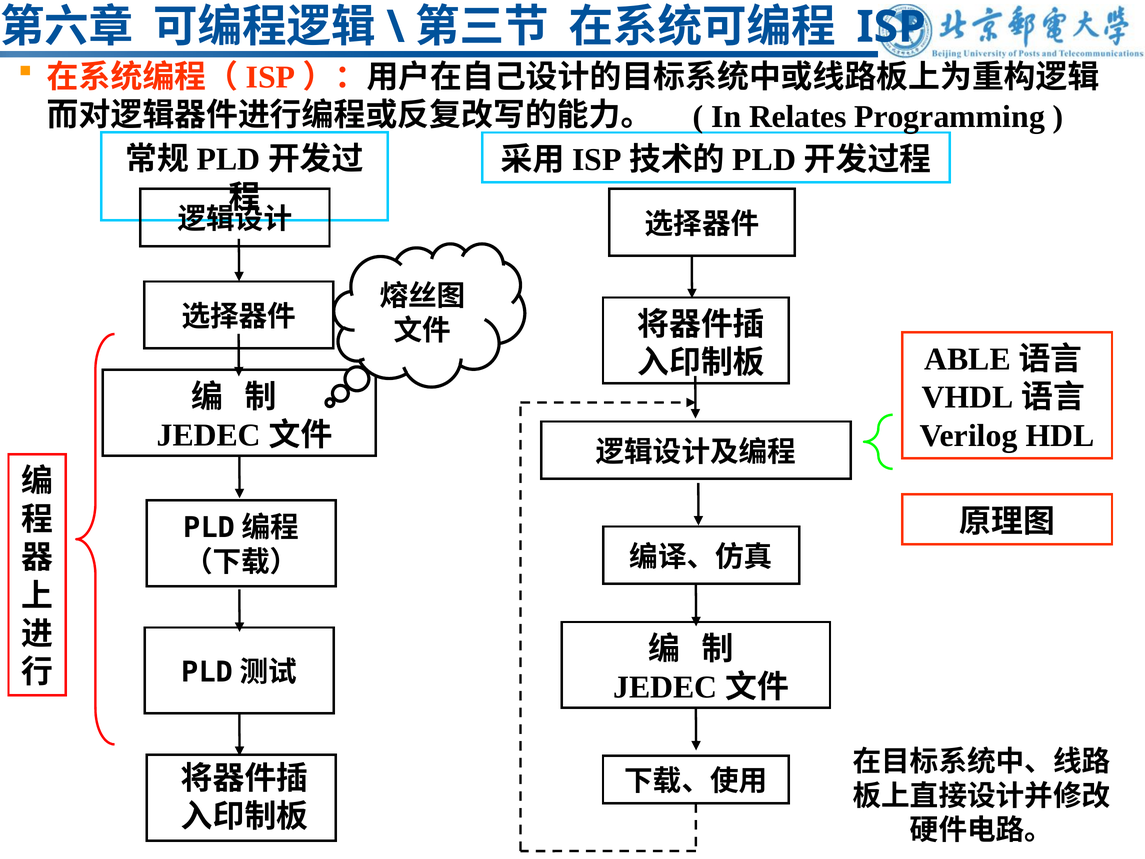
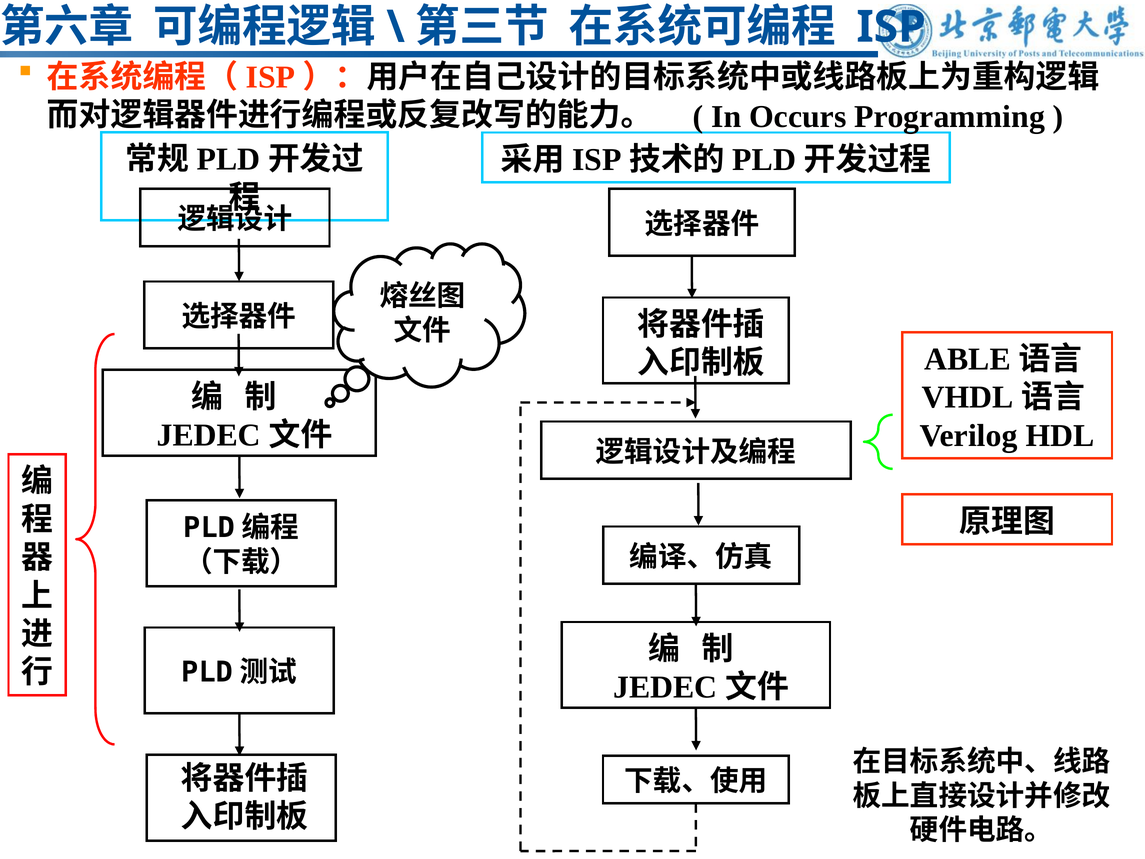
Relates: Relates -> Occurs
